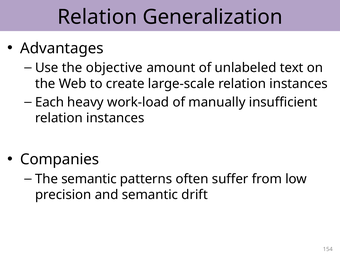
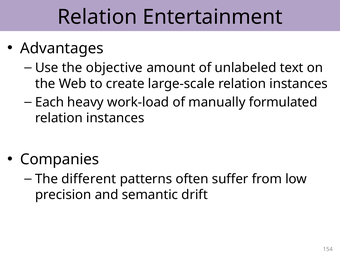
Generalization: Generalization -> Entertainment
insufficient: insufficient -> formulated
The semantic: semantic -> different
